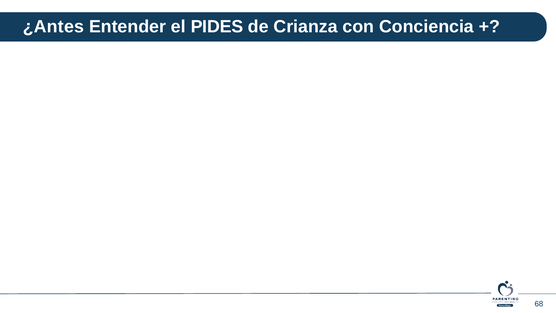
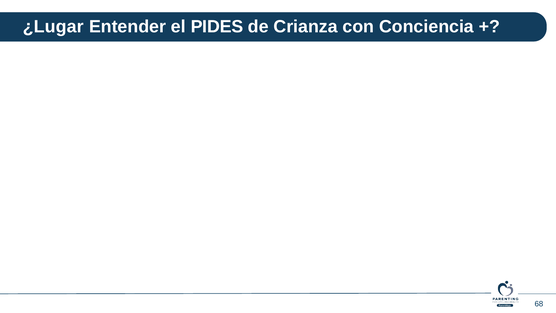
¿Antes: ¿Antes -> ¿Lugar
